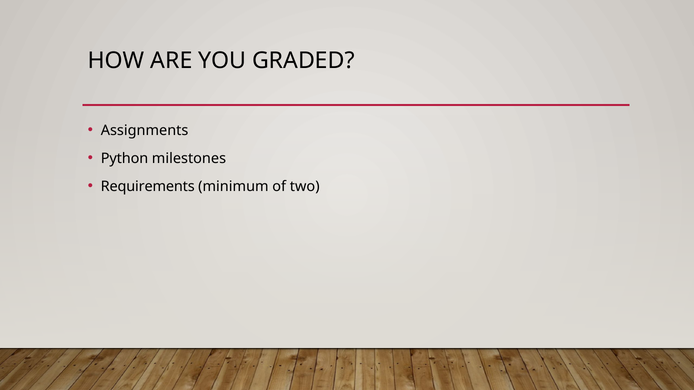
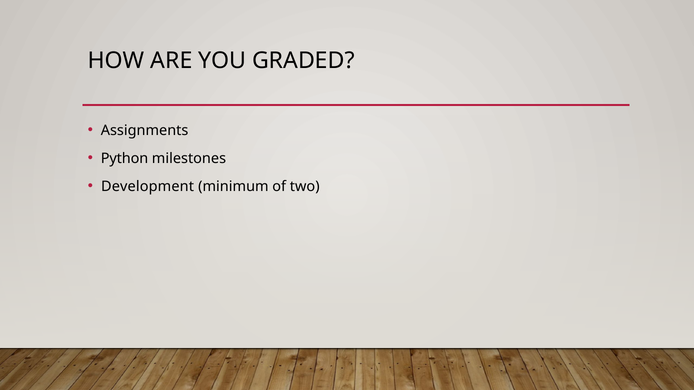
Requirements: Requirements -> Development
